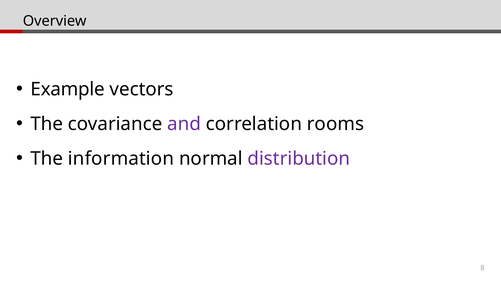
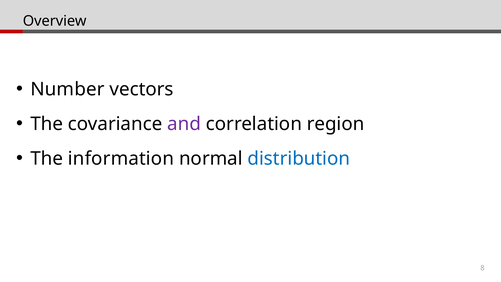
Example: Example -> Number
rooms: rooms -> region
distribution colour: purple -> blue
